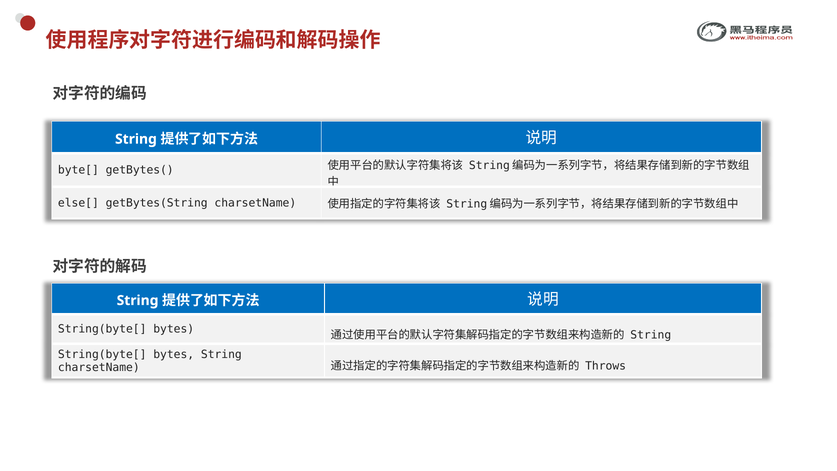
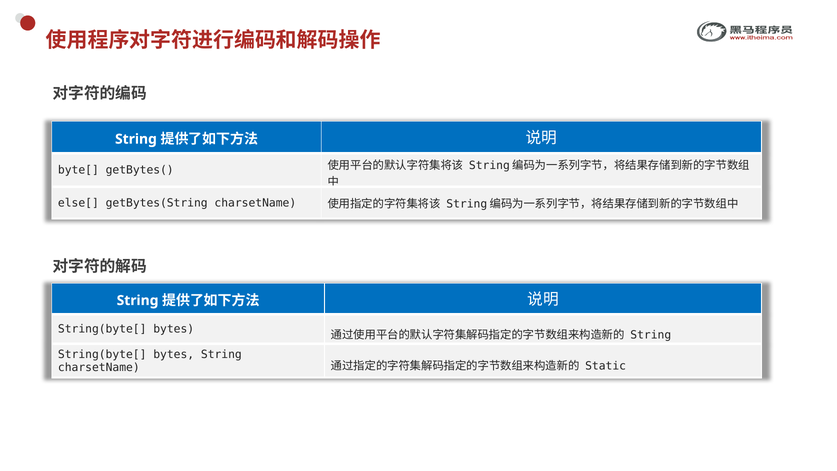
Throws: Throws -> Static
